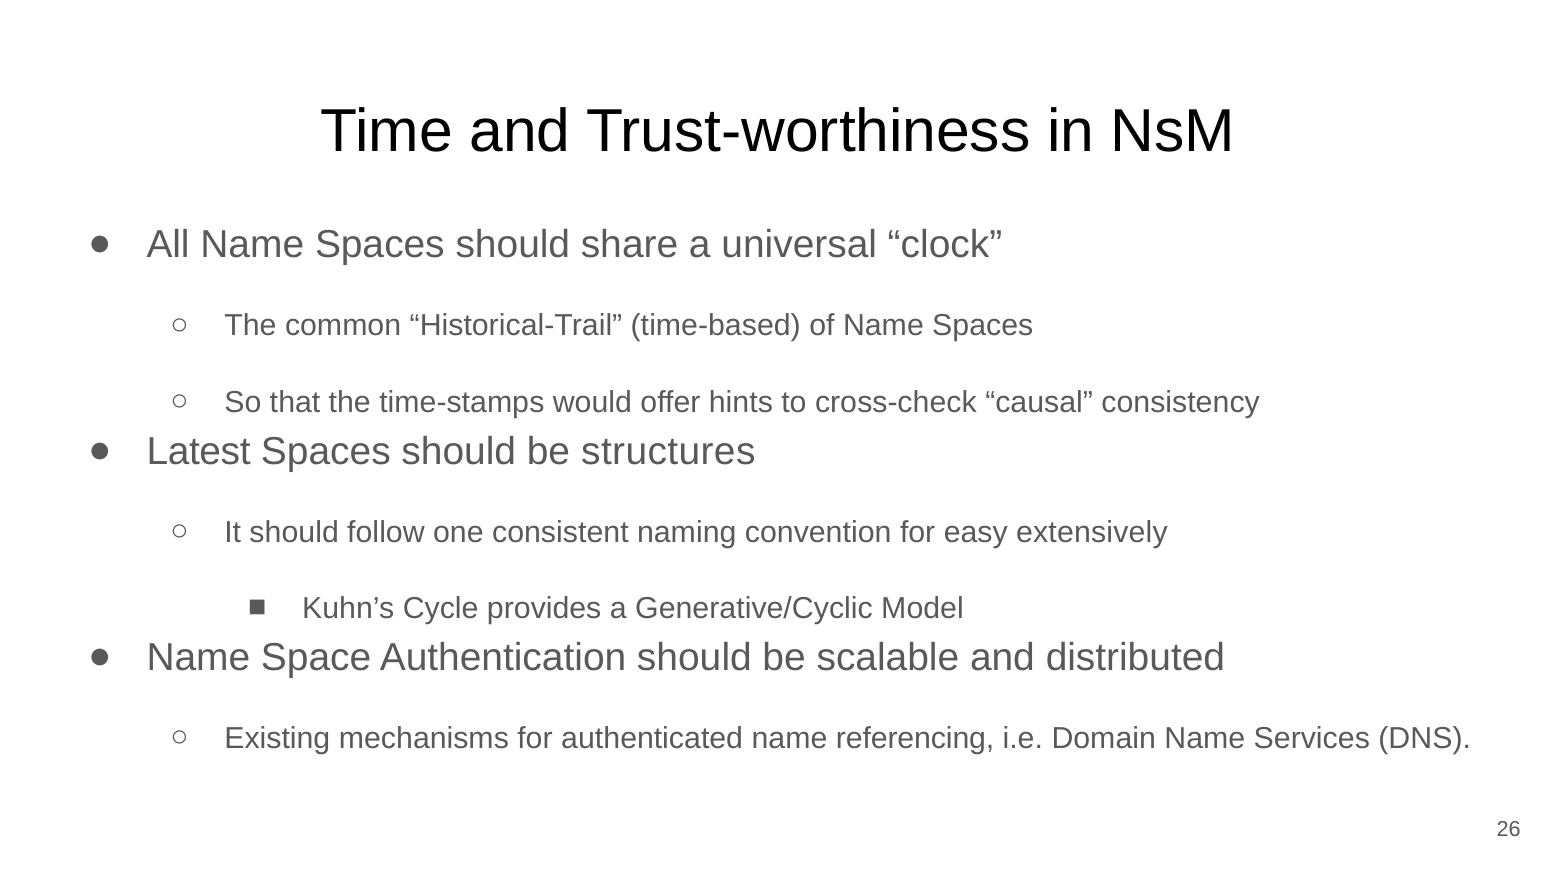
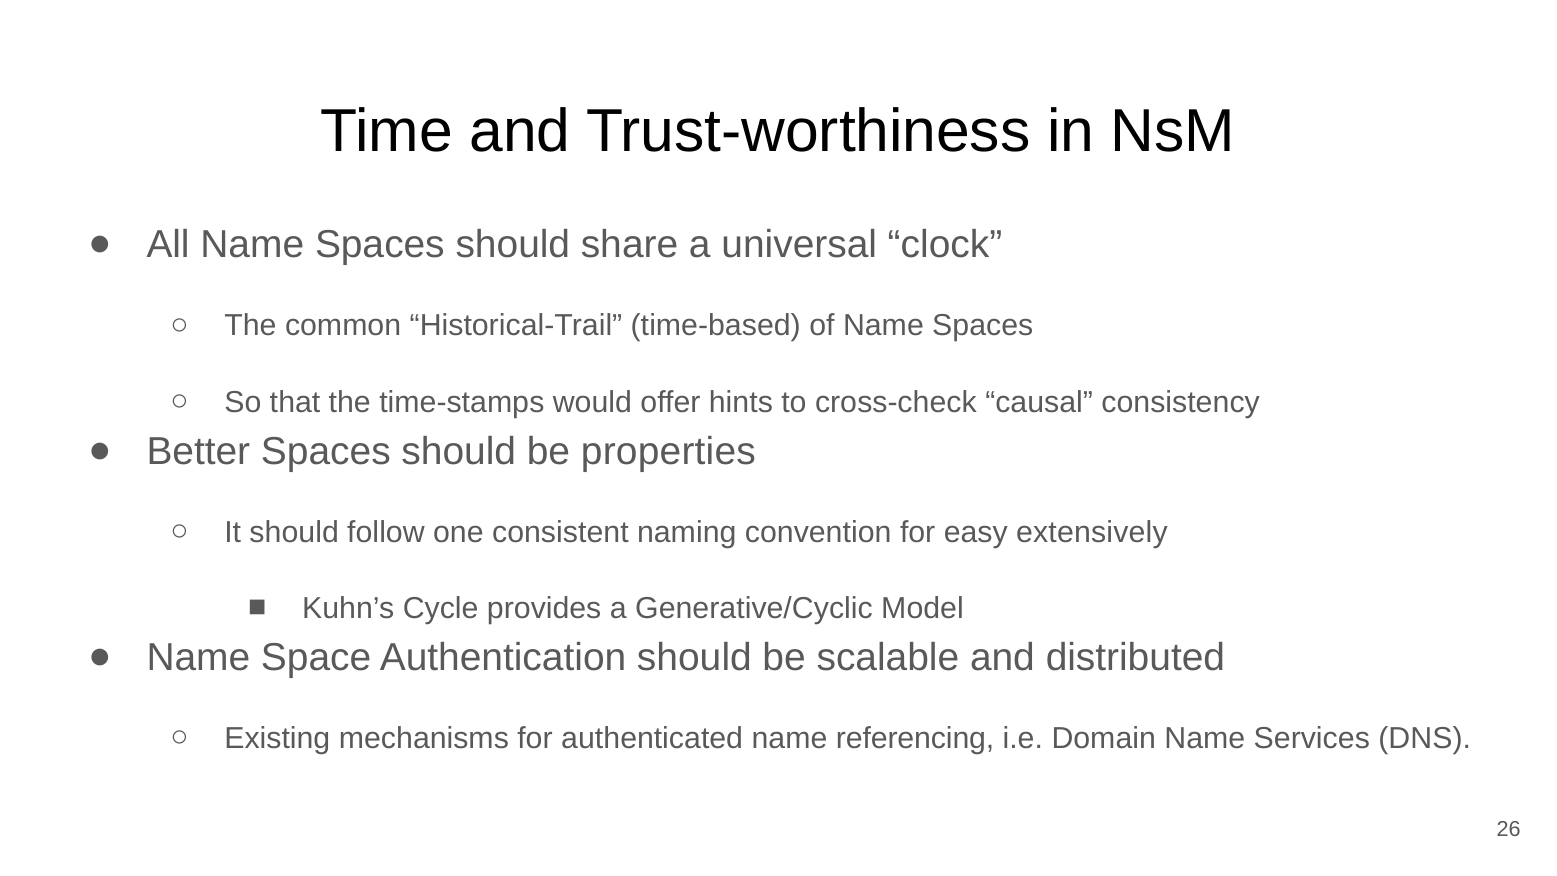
Latest: Latest -> Better
structures: structures -> properties
